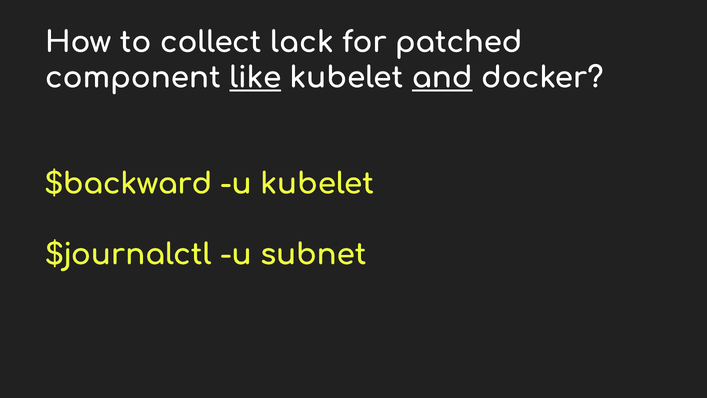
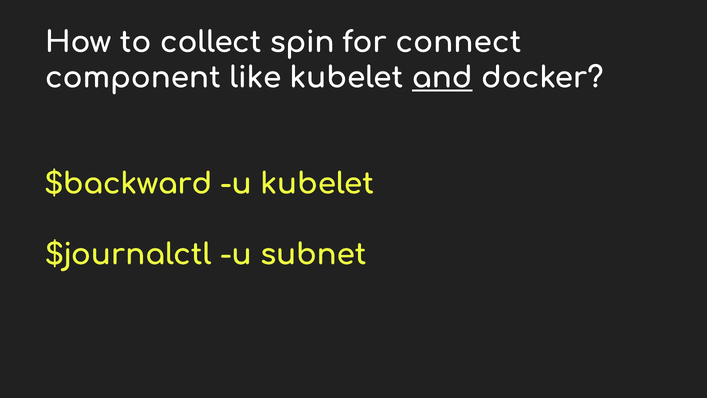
lack: lack -> spin
patched: patched -> connect
like underline: present -> none
